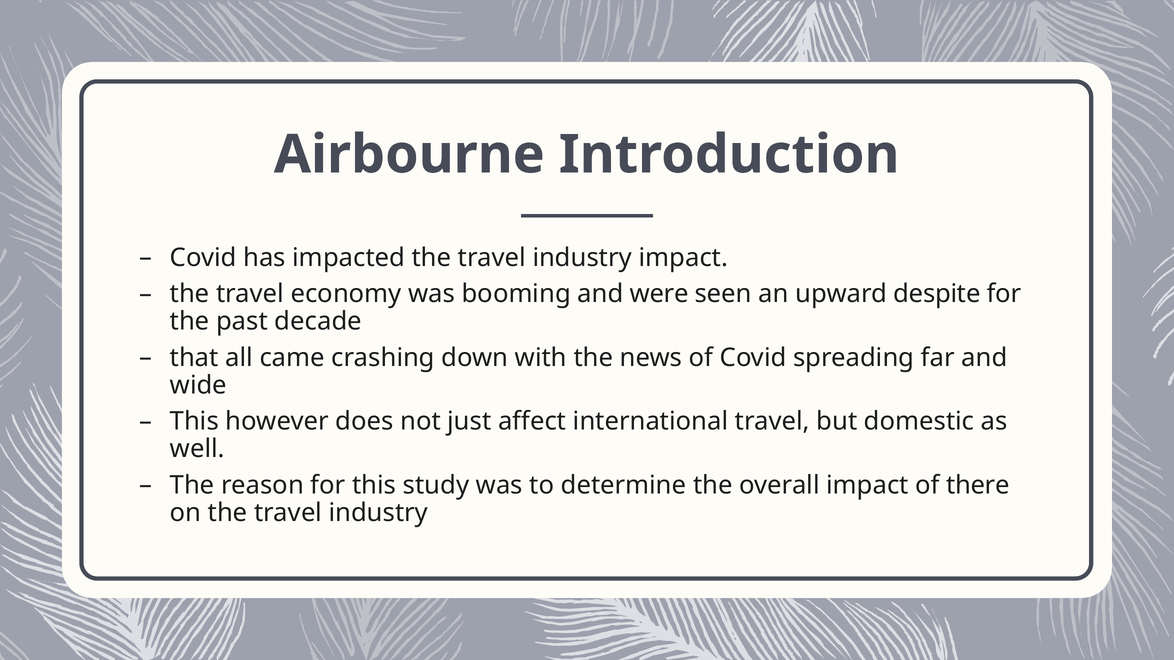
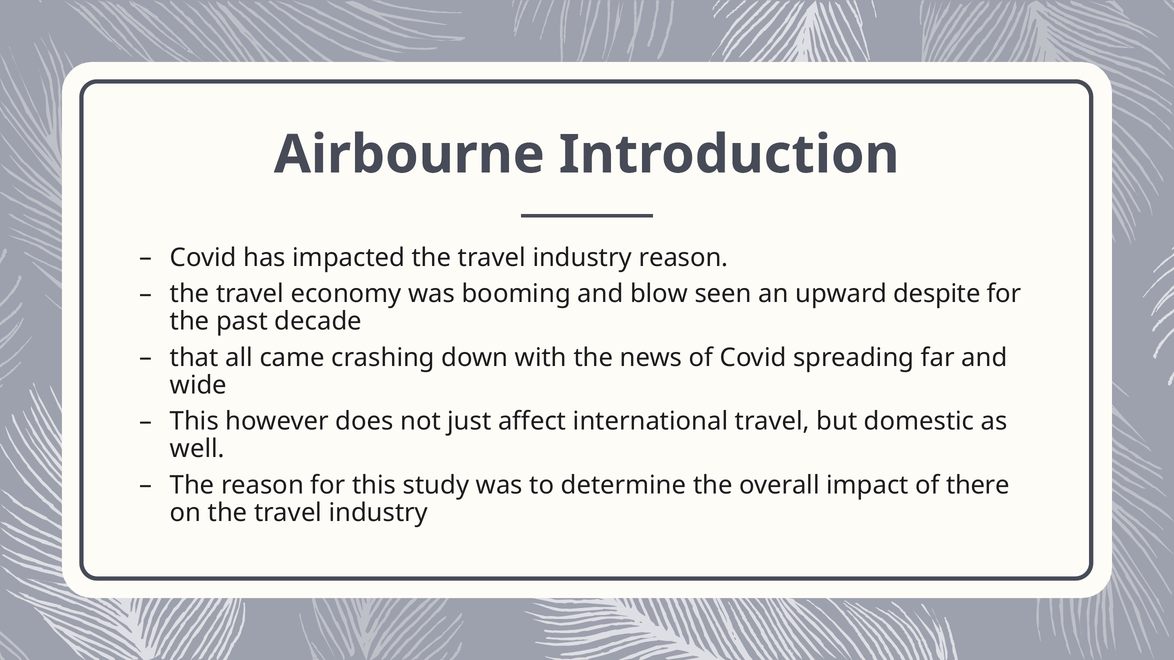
industry impact: impact -> reason
were: were -> blow
